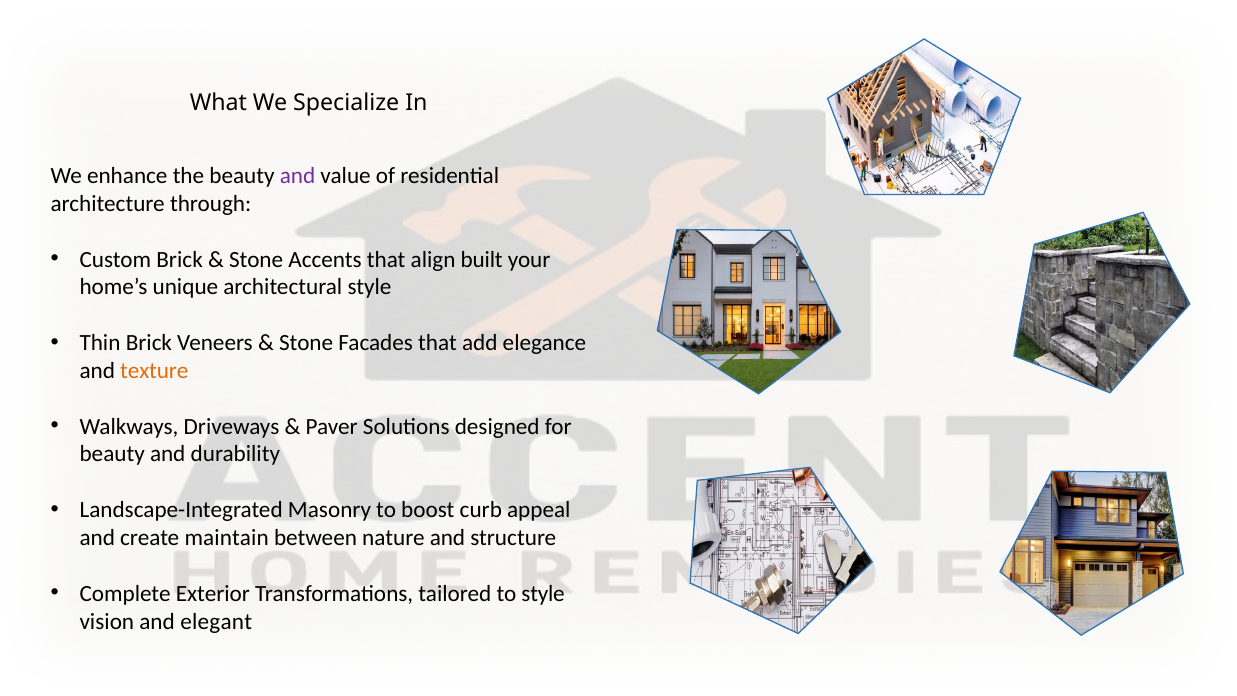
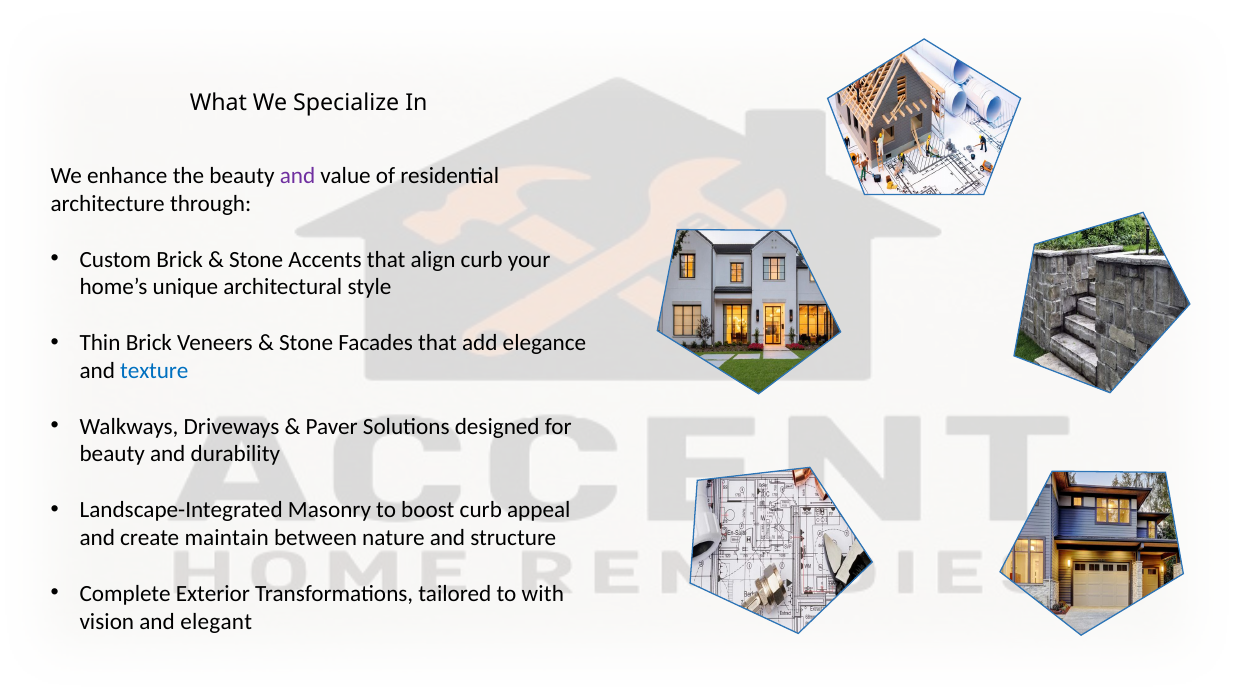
align built: built -> curb
texture colour: orange -> blue
to style: style -> with
